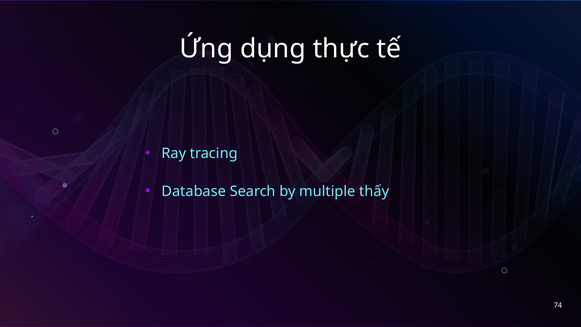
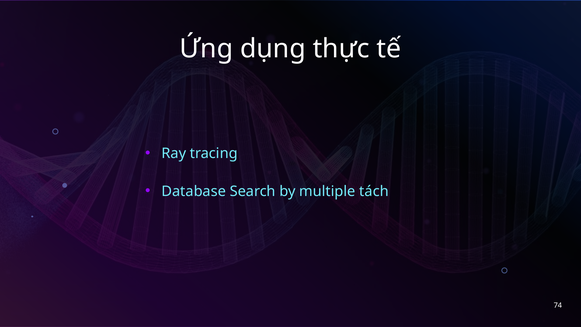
thấy: thấy -> tách
